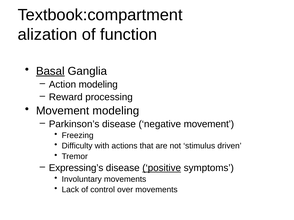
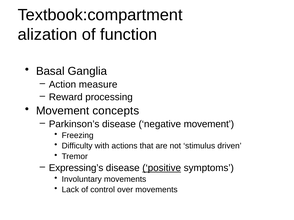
Basal underline: present -> none
Action modeling: modeling -> measure
Movement modeling: modeling -> concepts
